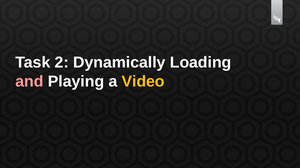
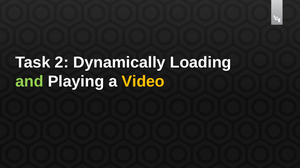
and colour: pink -> light green
